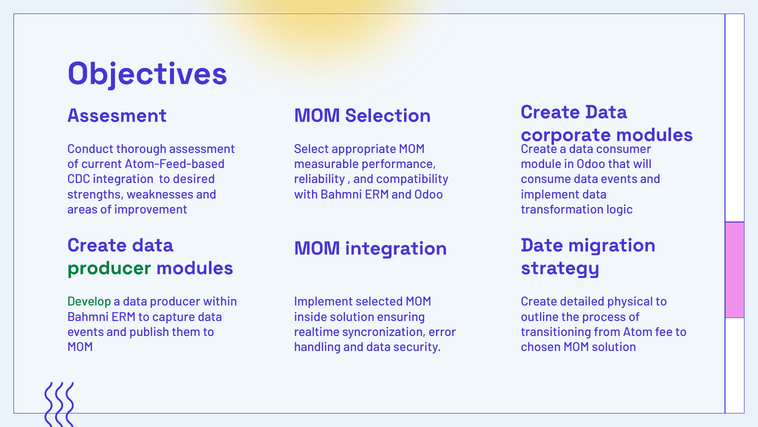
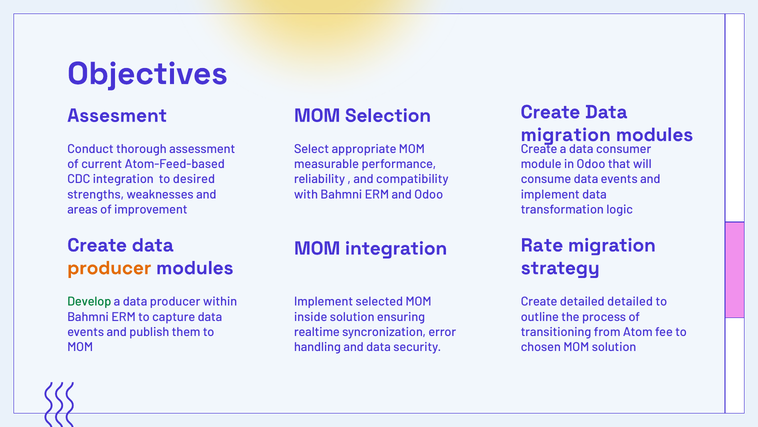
corporate at (566, 135): corporate -> migration
Date: Date -> Rate
producer at (109, 268) colour: green -> orange
detailed physical: physical -> detailed
